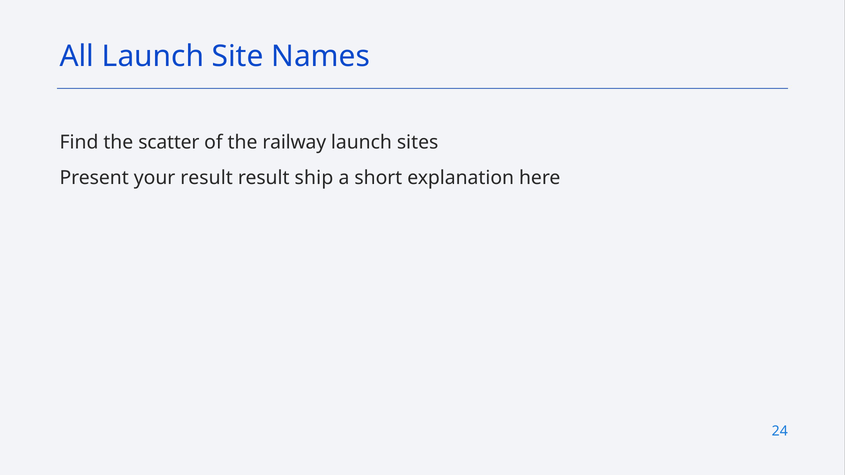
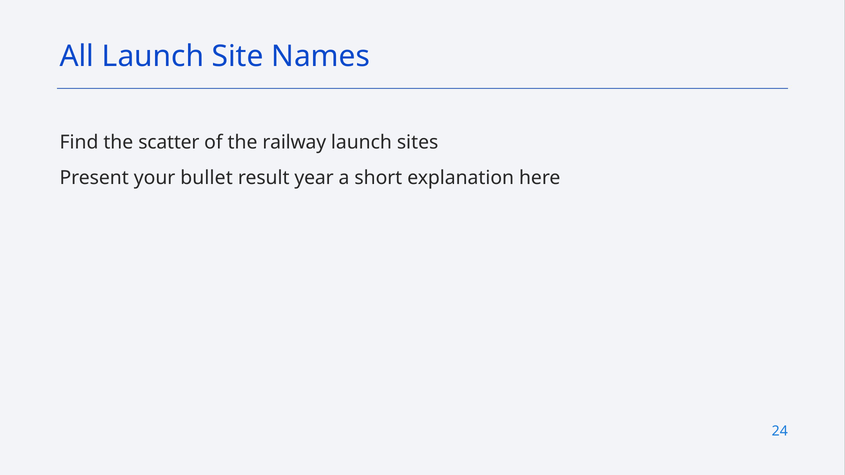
your result: result -> bullet
ship: ship -> year
